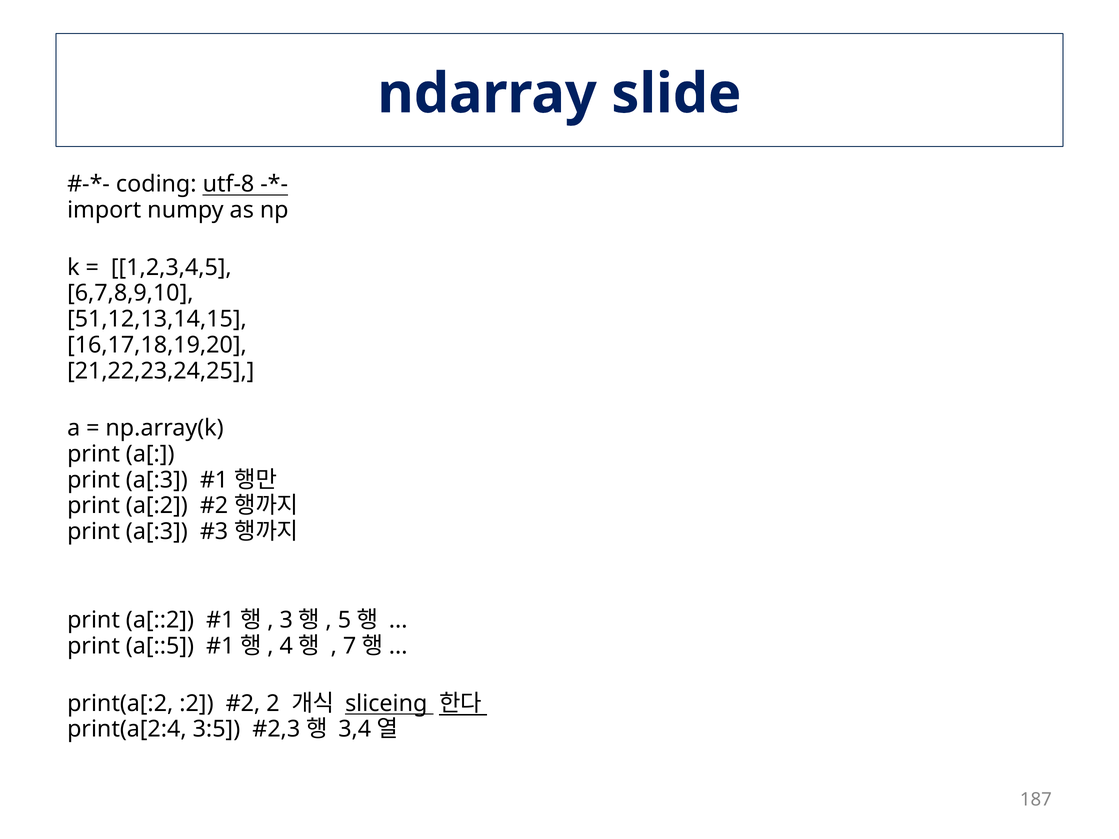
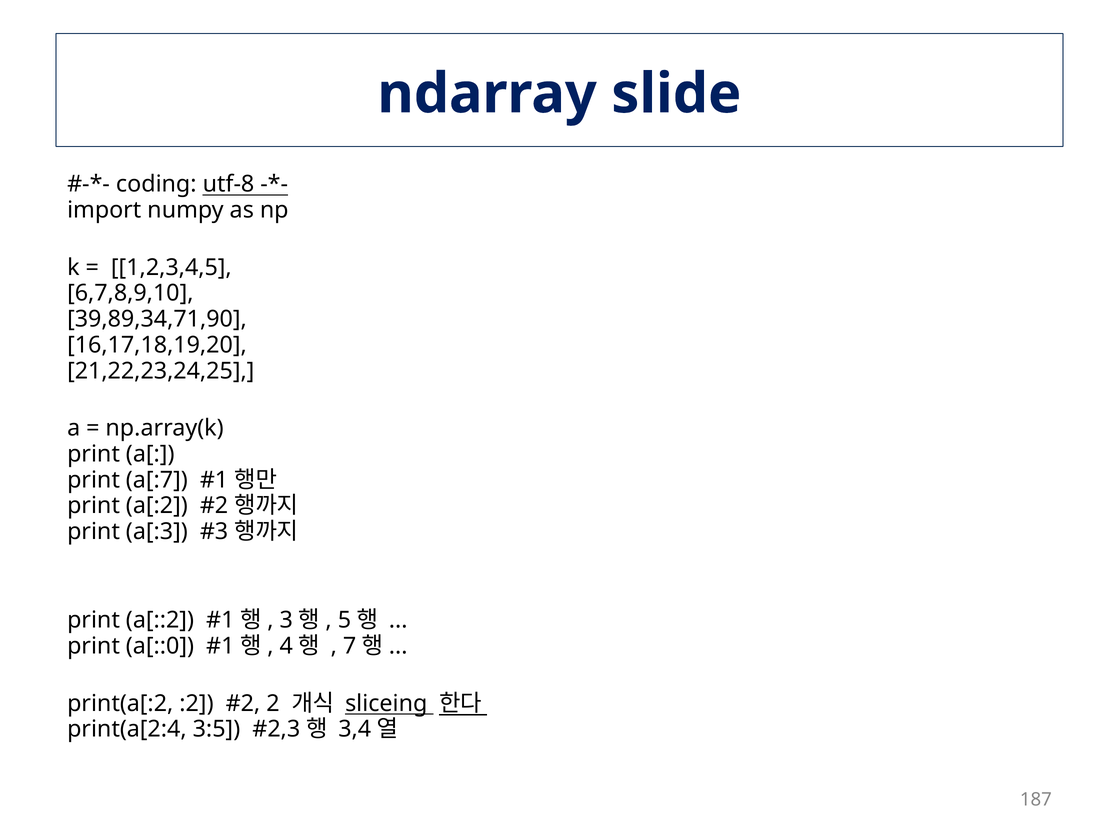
51,12,13,14,15: 51,12,13,14,15 -> 39,89,34,71,90
a[:3 at (157, 480): a[:3 -> a[:7
a[::5: a[::5 -> a[::0
